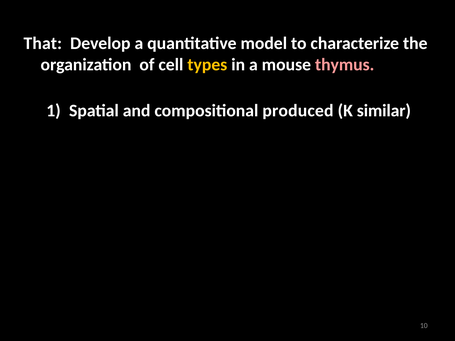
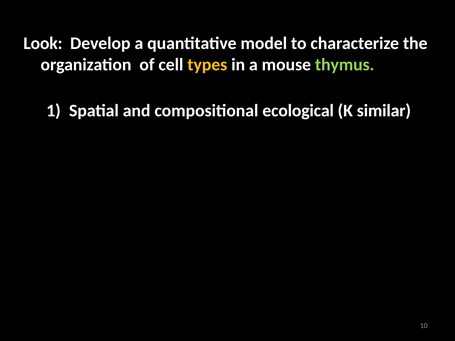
That: That -> Look
thymus colour: pink -> light green
produced: produced -> ecological
